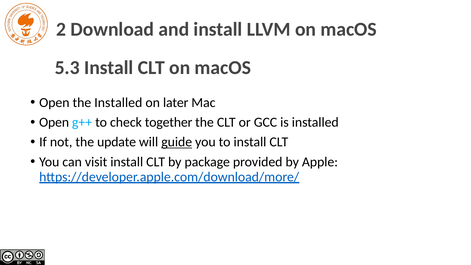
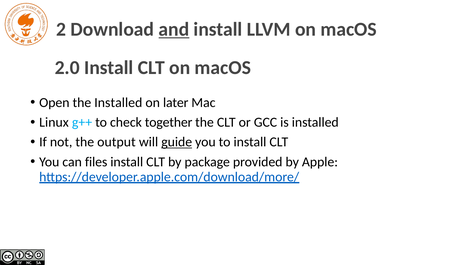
and underline: none -> present
5.3: 5.3 -> 2.0
Open at (54, 122): Open -> Linux
update: update -> output
visit: visit -> files
